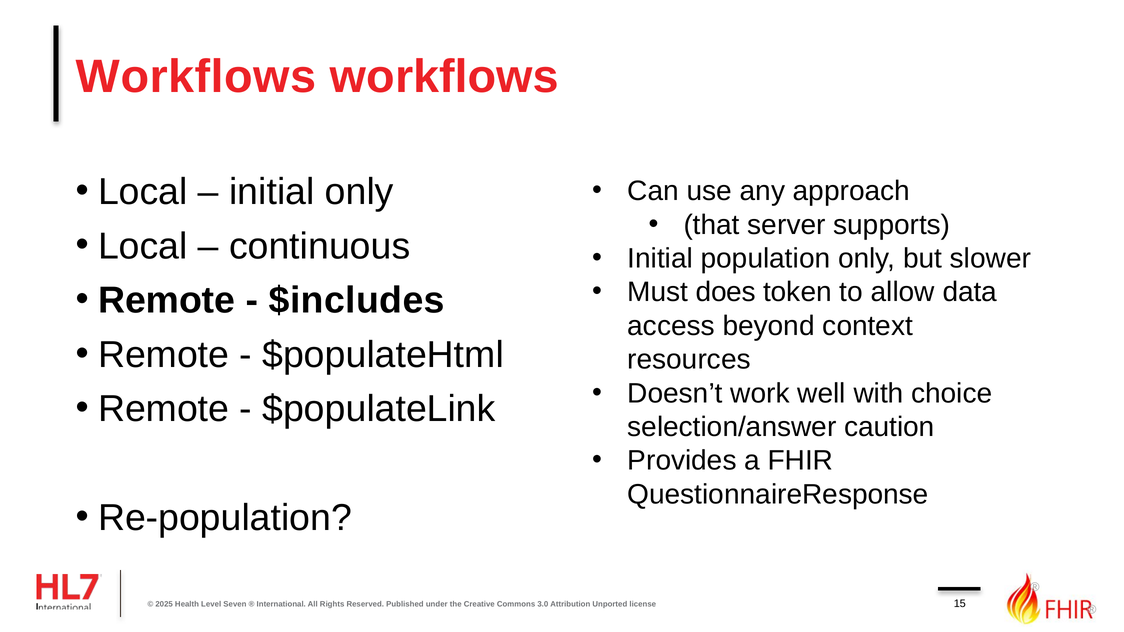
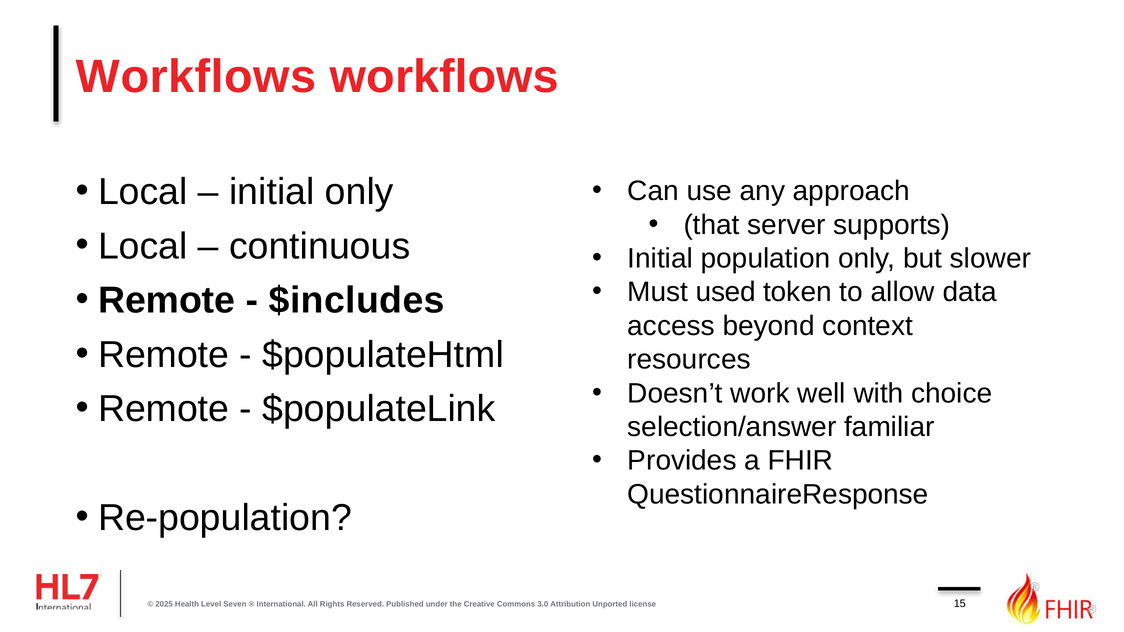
does: does -> used
caution: caution -> familiar
